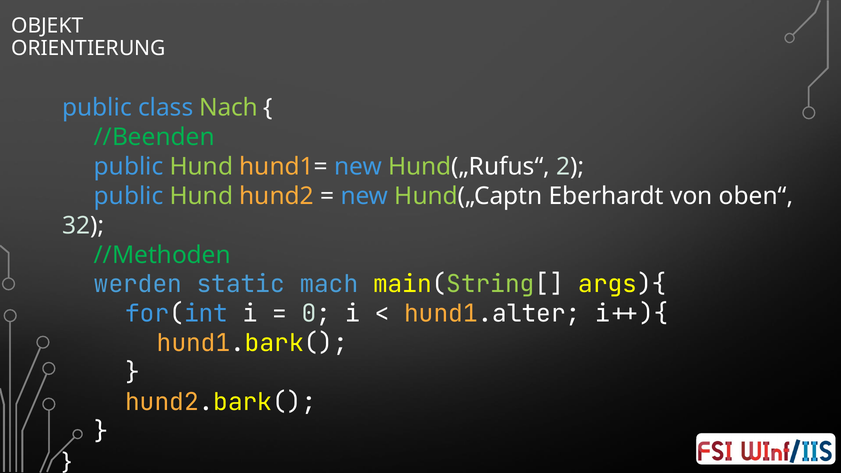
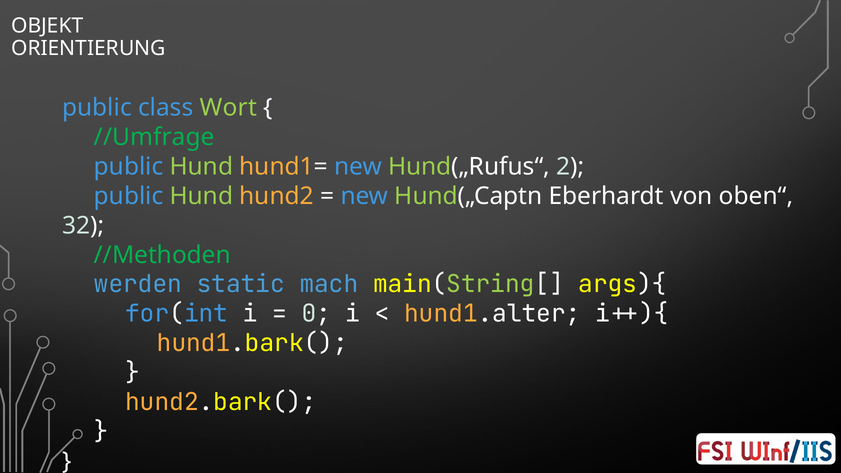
Nach: Nach -> Wort
//Beenden: //Beenden -> //Umfrage
